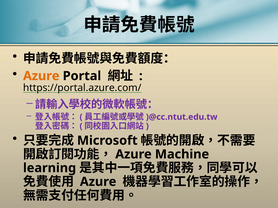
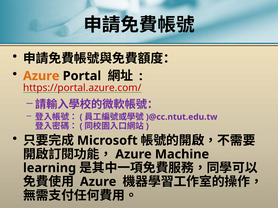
https://portal.azure.com/ colour: black -> red
